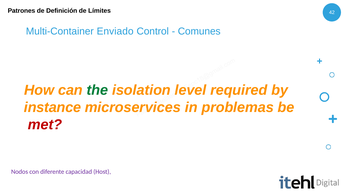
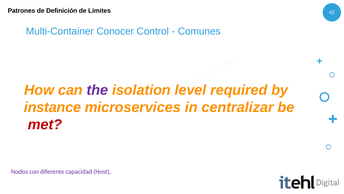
Enviado: Enviado -> Conocer
the colour: green -> purple
problemas: problemas -> centralizar
